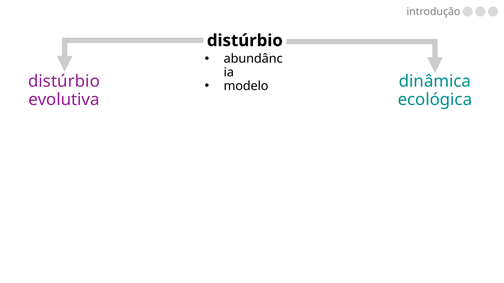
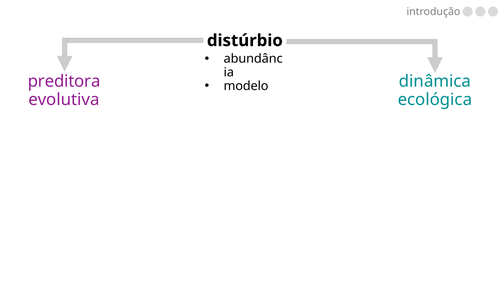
distúrbio at (64, 82): distúrbio -> preditora
